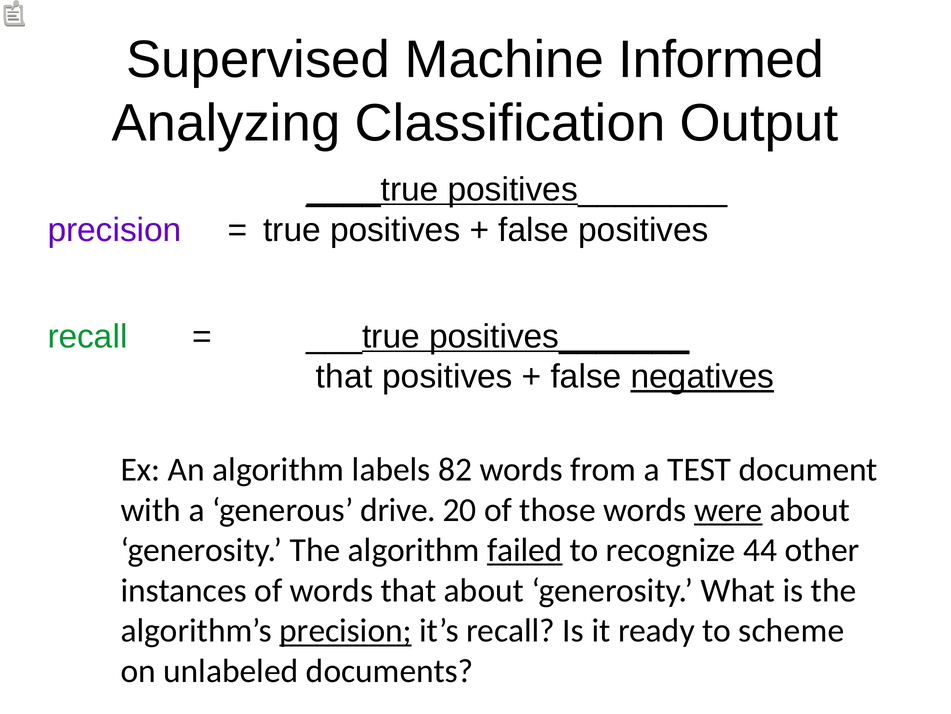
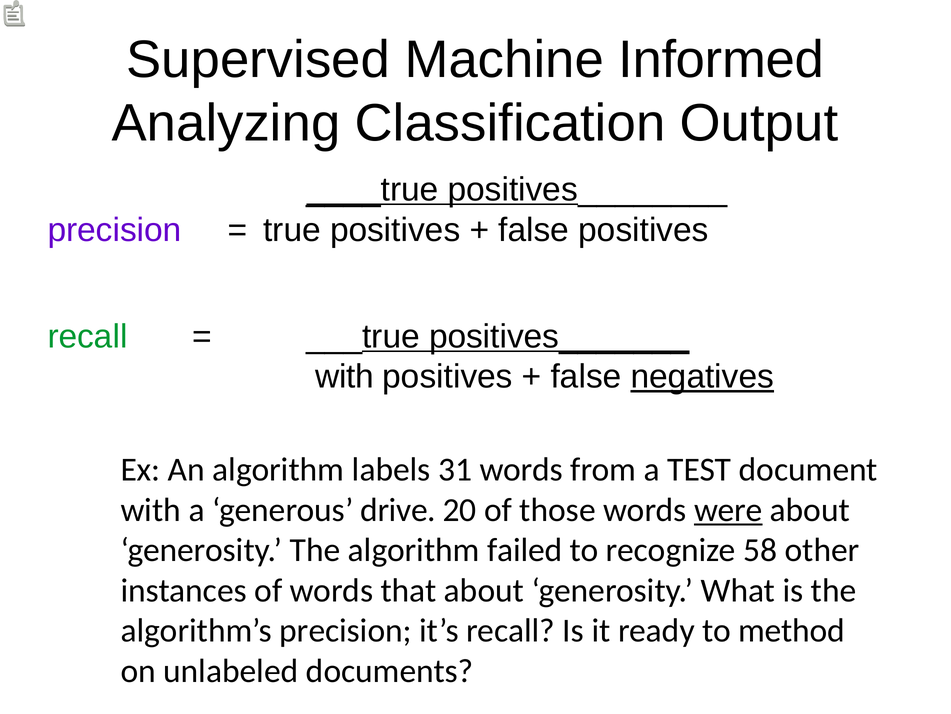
that at (344, 376): that -> with
82: 82 -> 31
failed underline: present -> none
44: 44 -> 58
precision at (346, 630) underline: present -> none
scheme: scheme -> method
